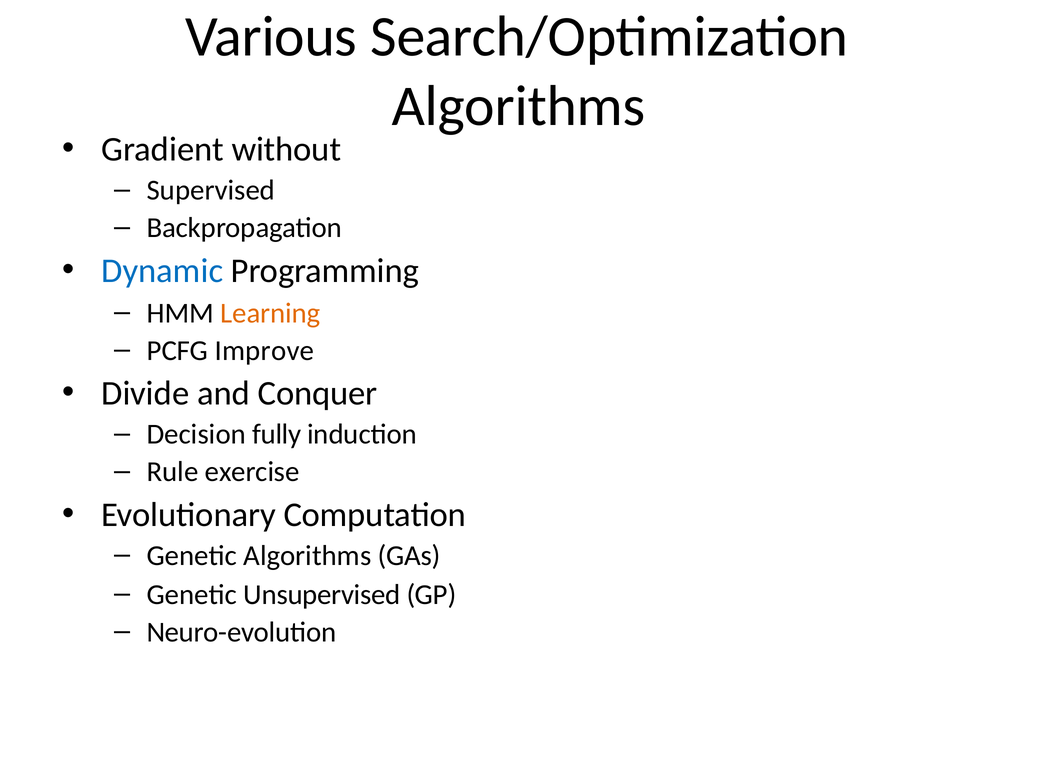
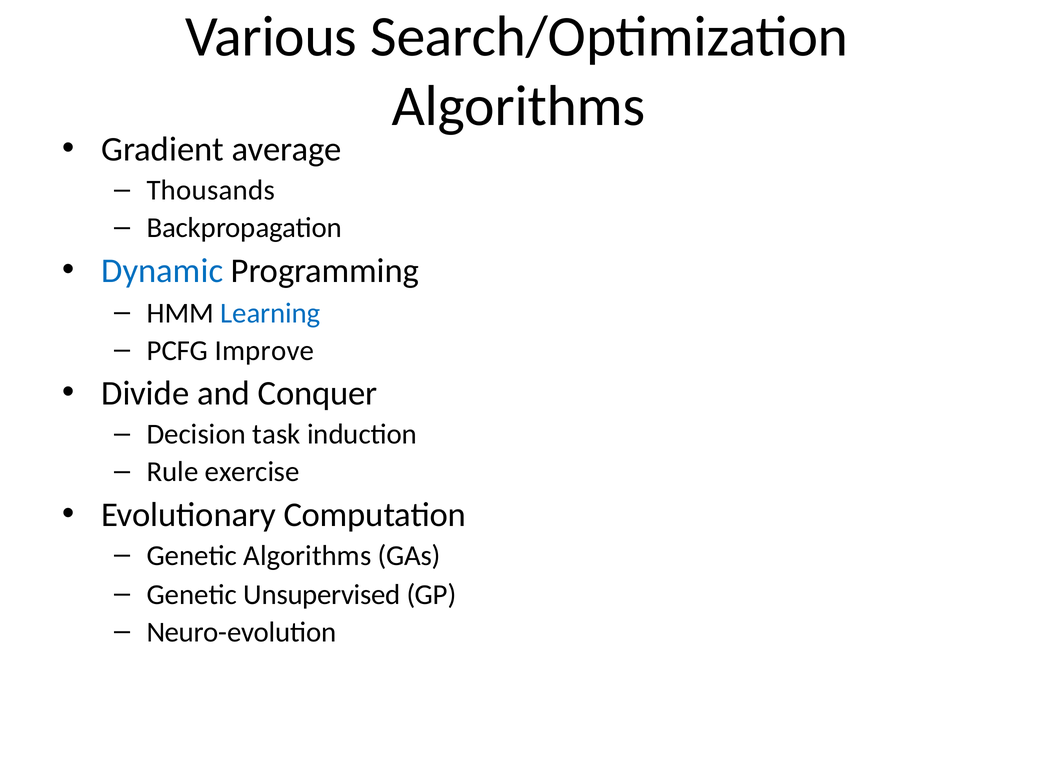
without: without -> average
Supervised: Supervised -> Thousands
Learning colour: orange -> blue
fully: fully -> task
